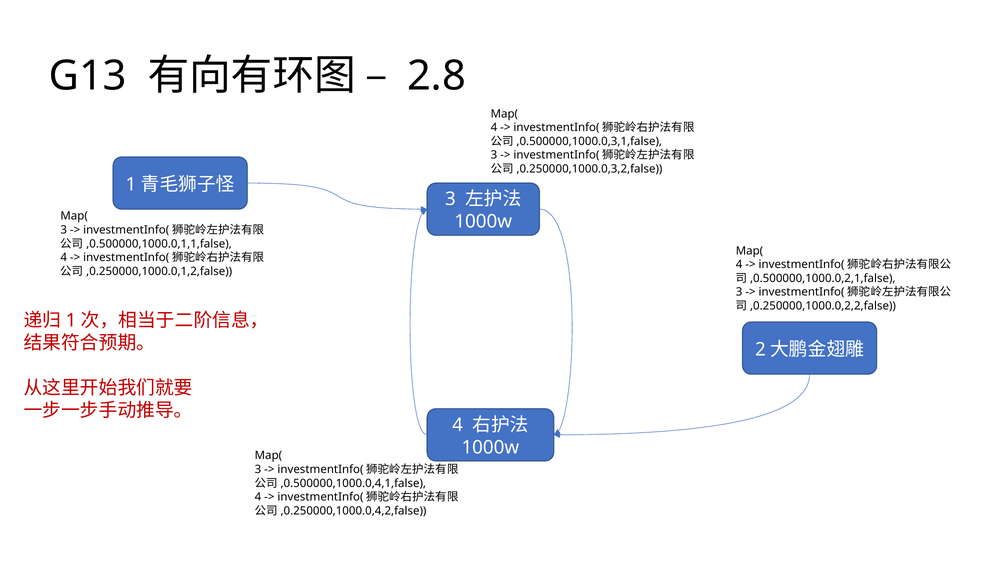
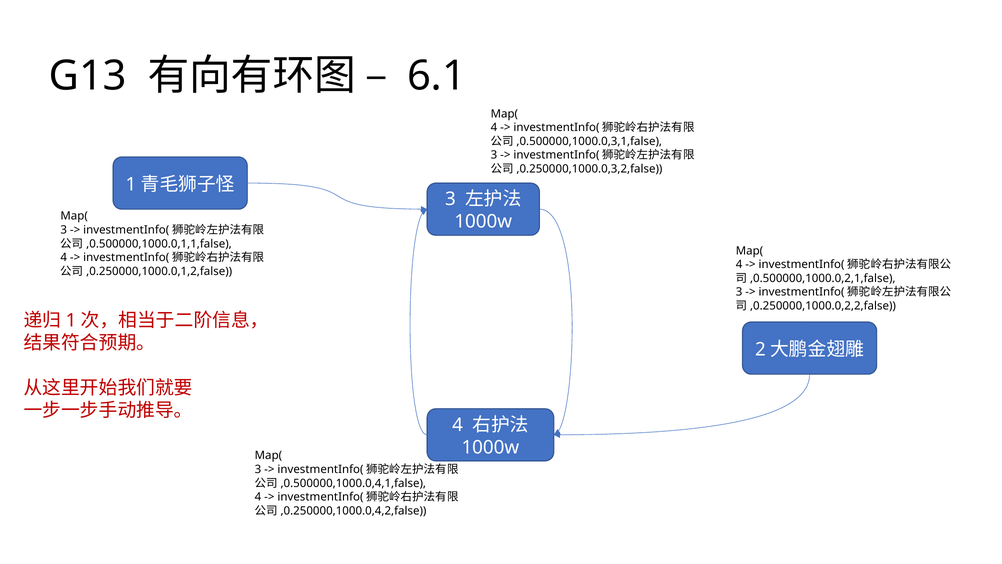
2.8: 2.8 -> 6.1
